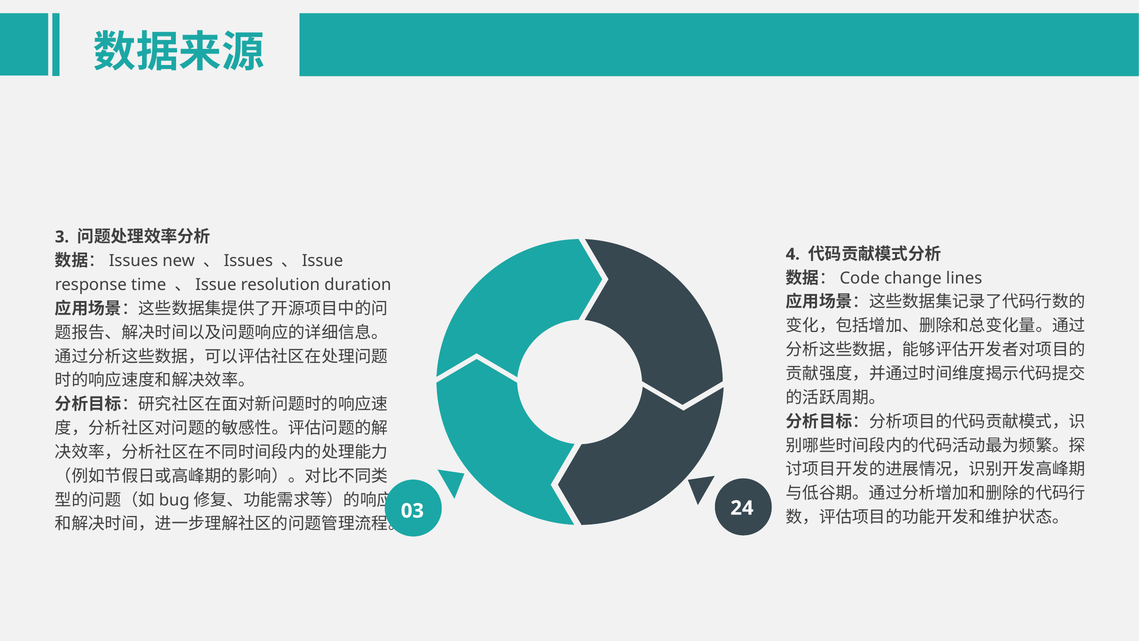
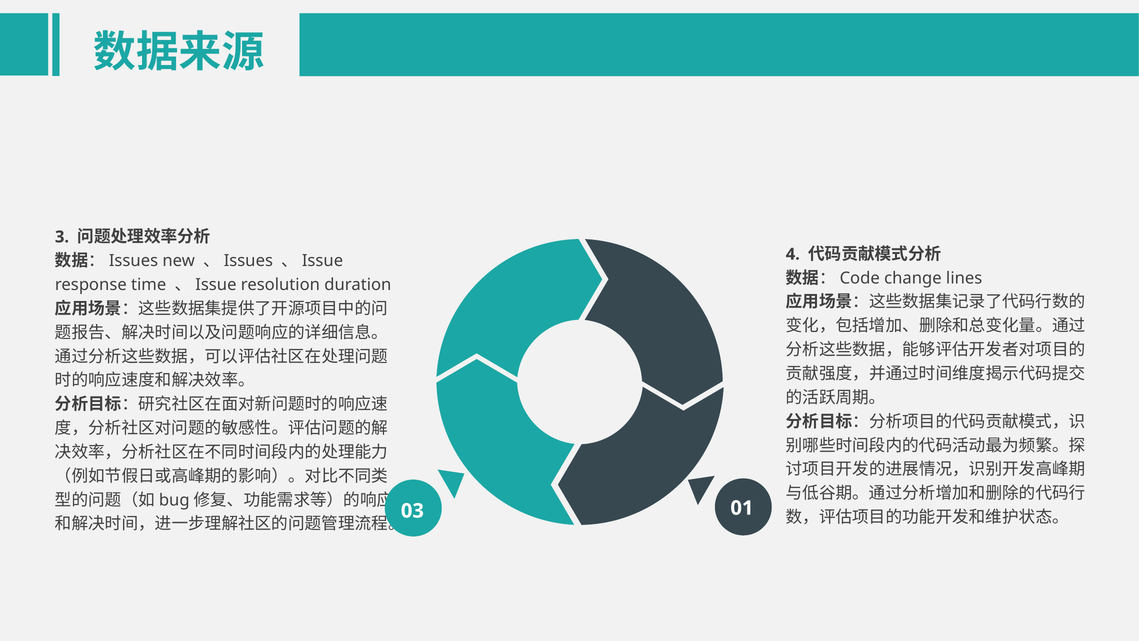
24: 24 -> 01
